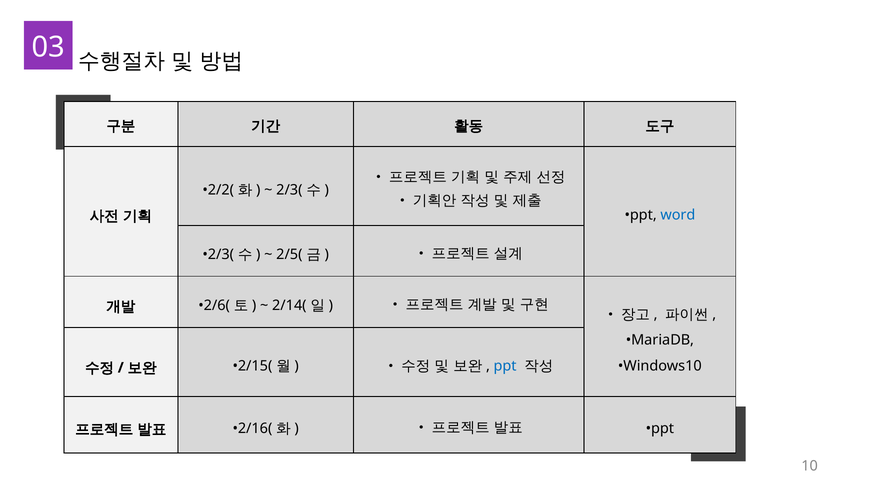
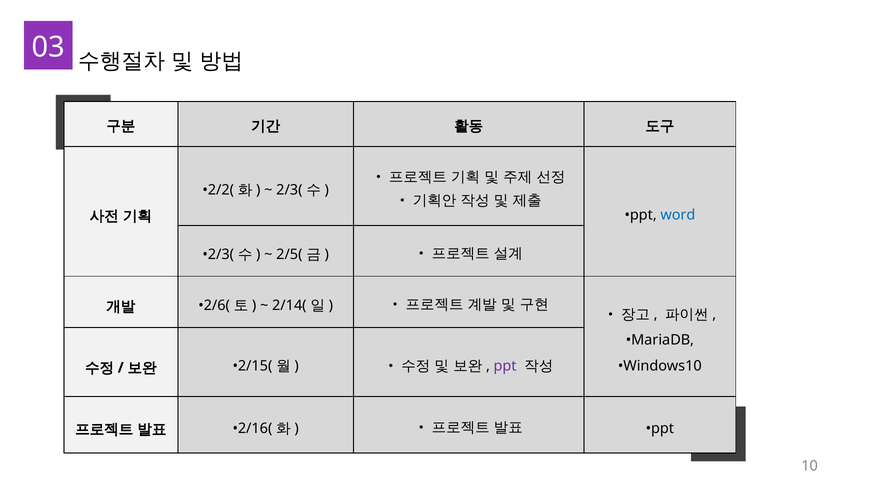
ppt at (505, 366) colour: blue -> purple
